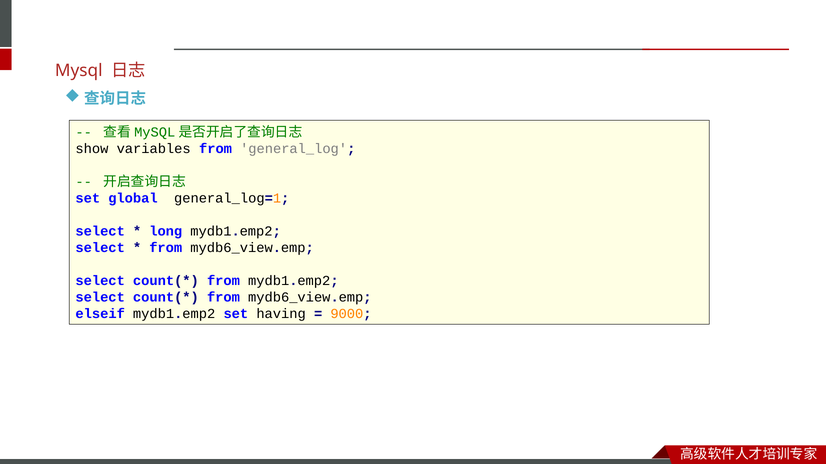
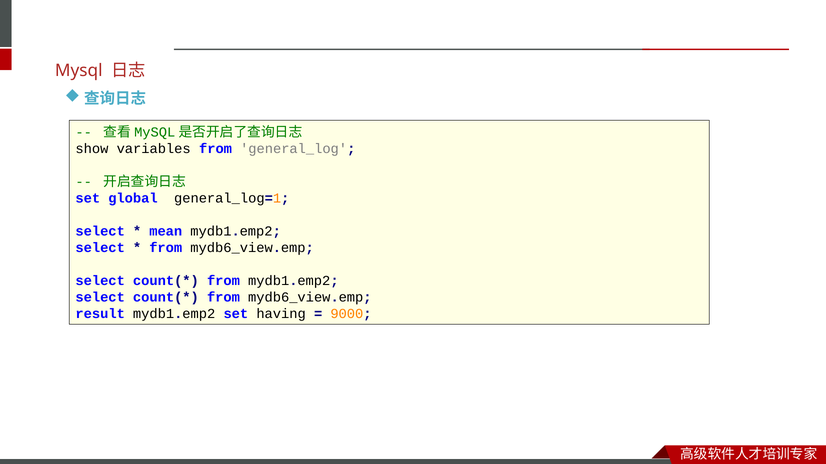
long: long -> mean
elseif: elseif -> result
